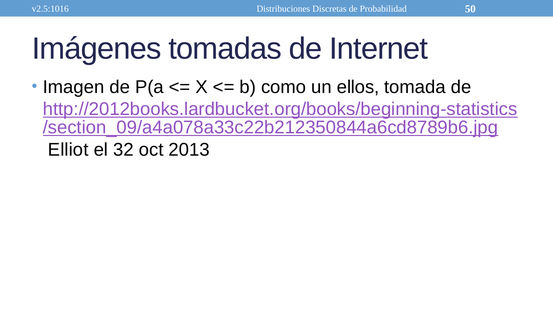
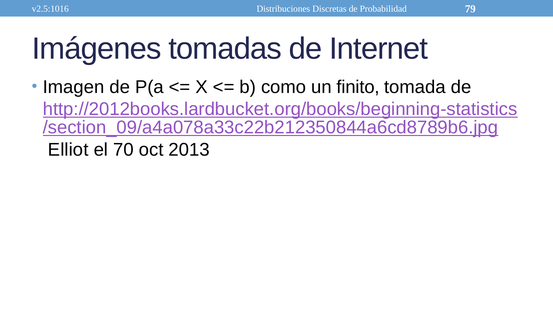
50: 50 -> 79
ellos: ellos -> finito
32: 32 -> 70
